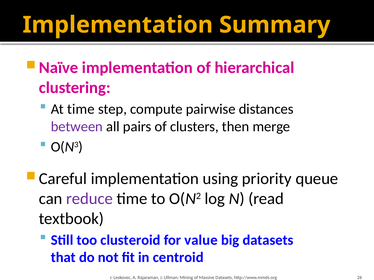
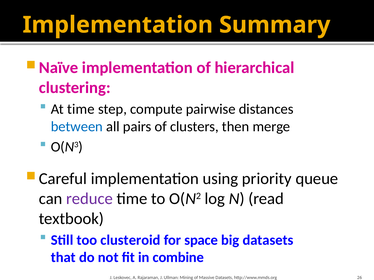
between colour: purple -> blue
value: value -> space
centroid: centroid -> combine
